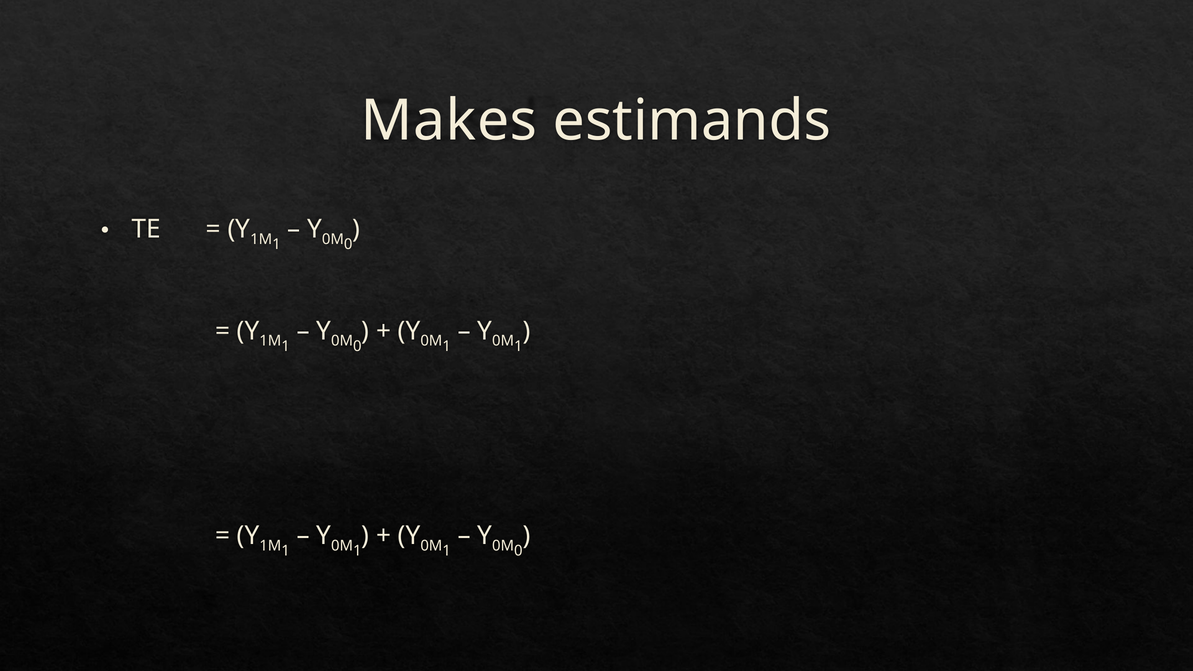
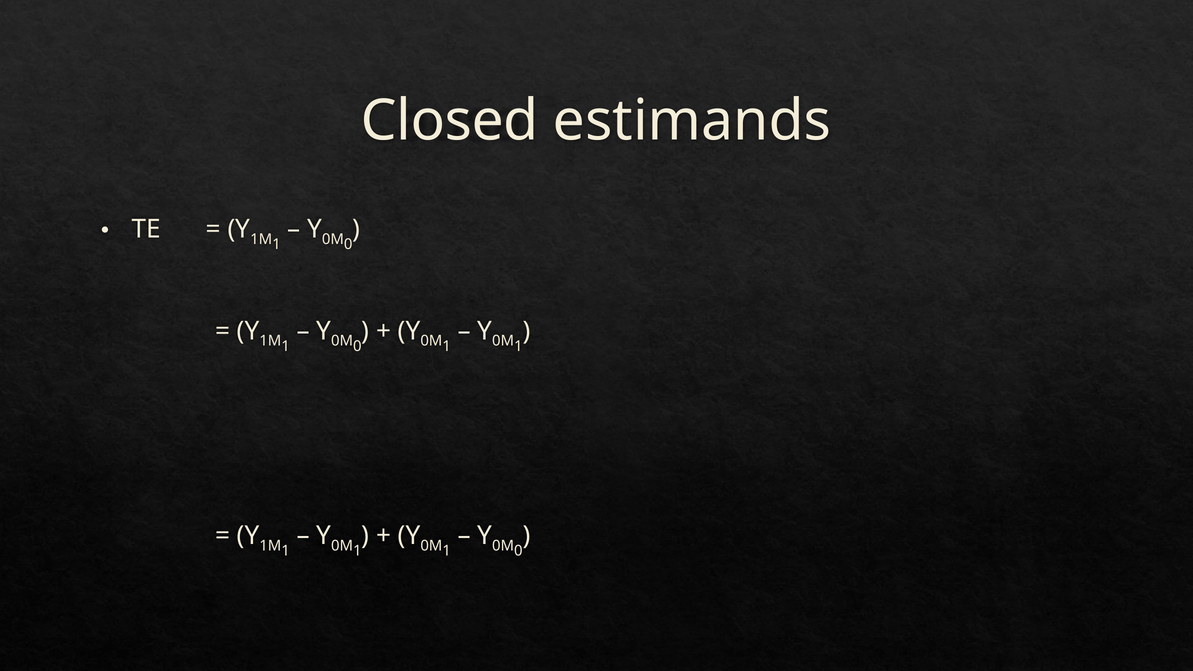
Makes: Makes -> Closed
